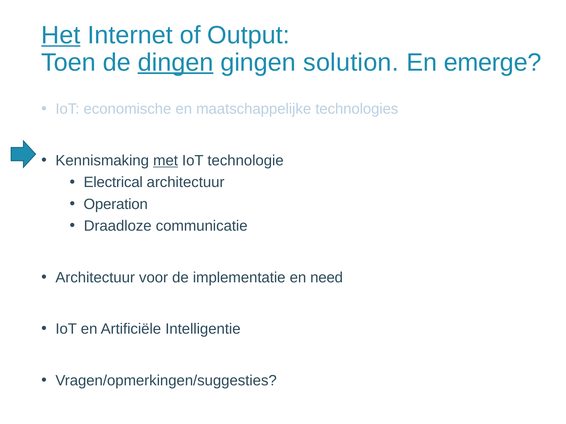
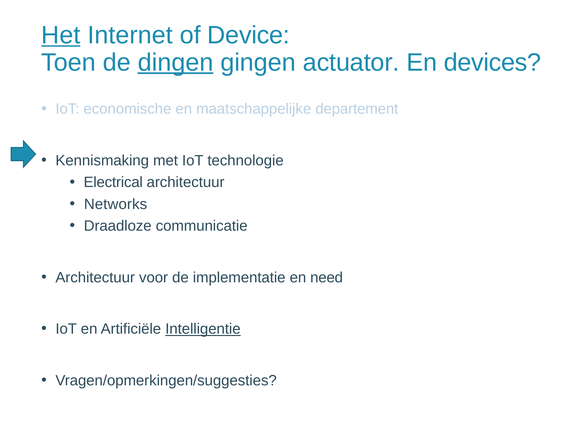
Output: Output -> Device
solution: solution -> actuator
emerge: emerge -> devices
maatschappelijke technologies: technologies -> departement
met underline: present -> none
Operation: Operation -> Networks
Intelligentie underline: none -> present
